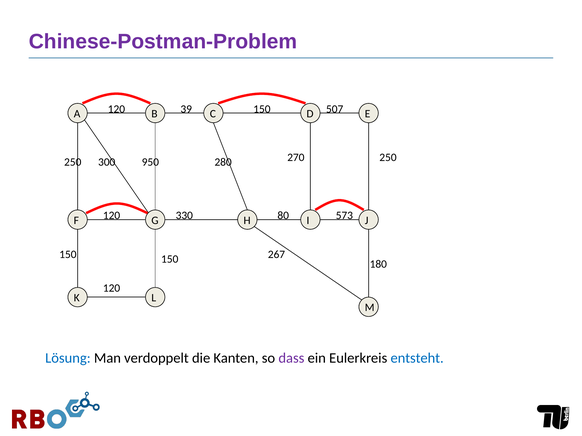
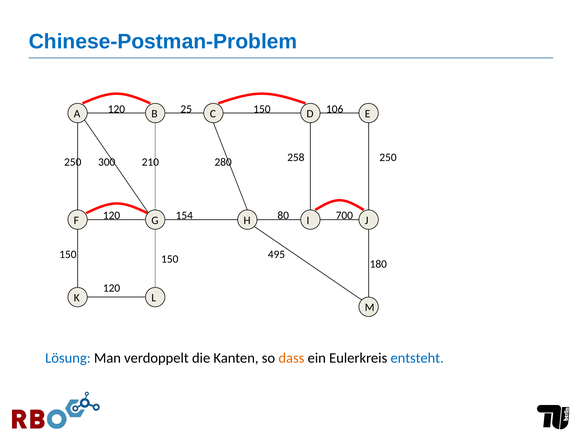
Chinese-Postman-Problem colour: purple -> blue
39: 39 -> 25
507: 507 -> 106
950: 950 -> 210
270: 270 -> 258
330: 330 -> 154
573: 573 -> 700
267: 267 -> 495
dass colour: purple -> orange
